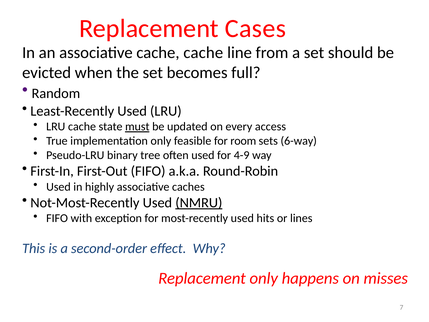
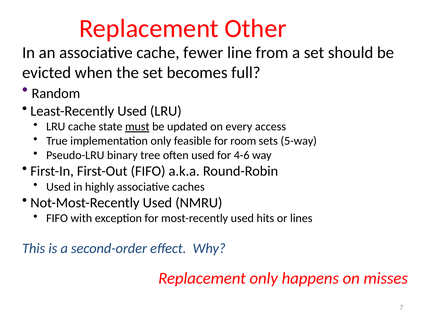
Cases: Cases -> Other
cache cache: cache -> fewer
6-way: 6-way -> 5-way
4-9: 4-9 -> 4-6
NMRU underline: present -> none
